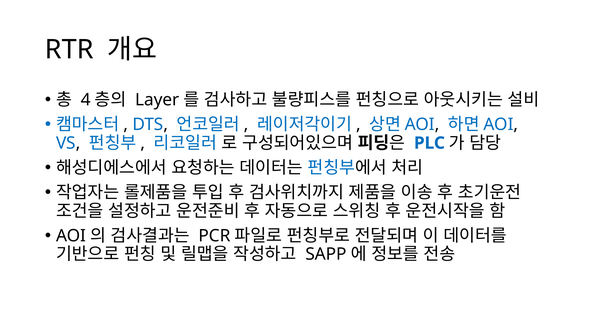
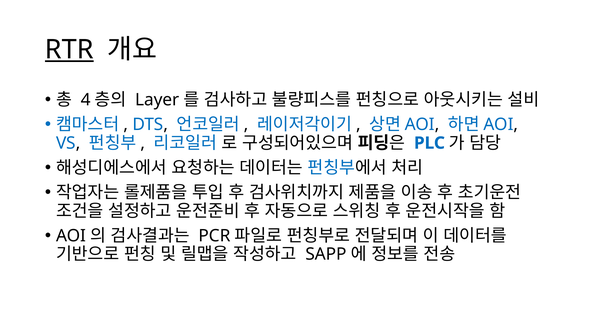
RTR underline: none -> present
